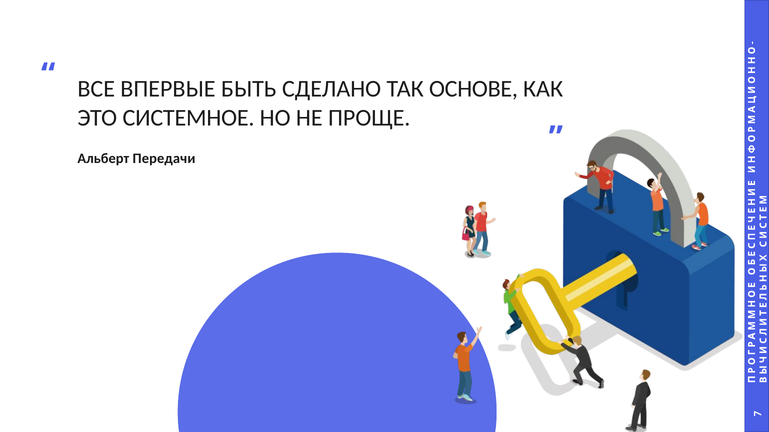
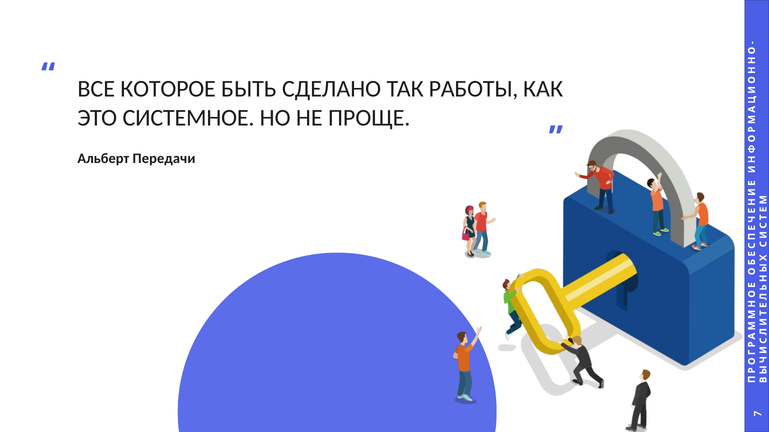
ВПЕРВЫЕ: ВПЕРВЫЕ -> КОТОРОЕ
ОСНОВЕ: ОСНОВЕ -> РАБОТЫ
